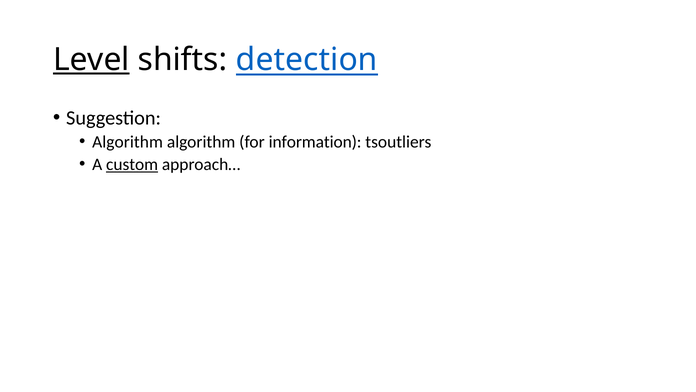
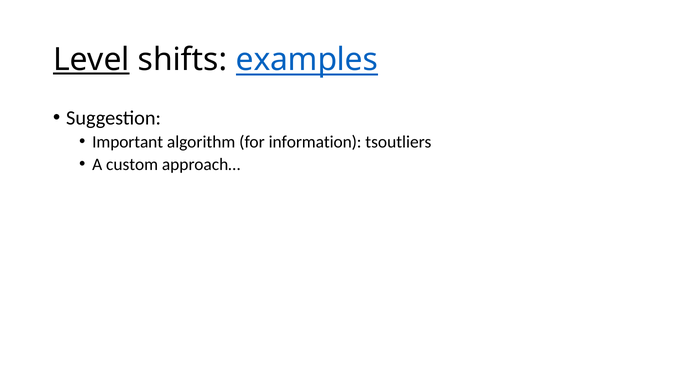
detection: detection -> examples
Algorithm at (128, 142): Algorithm -> Important
custom underline: present -> none
